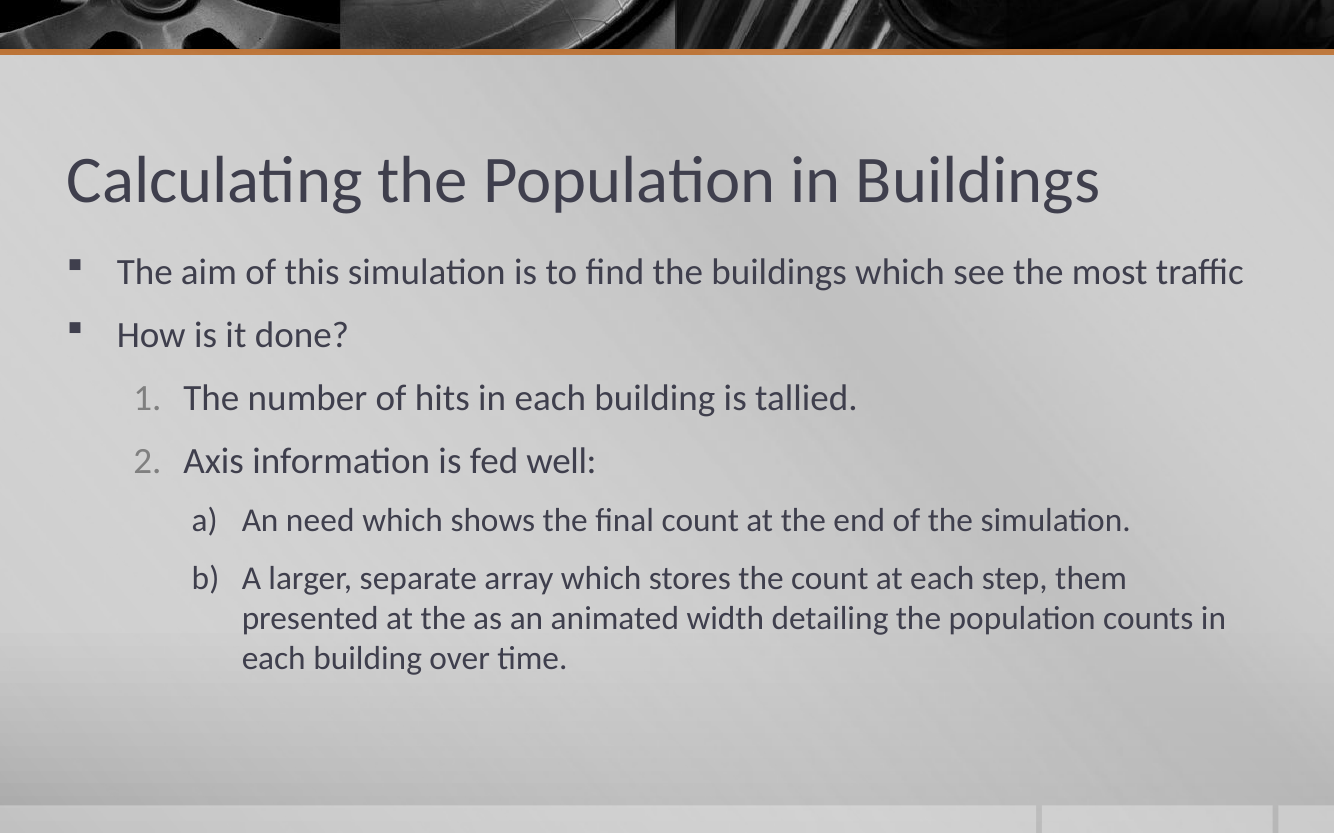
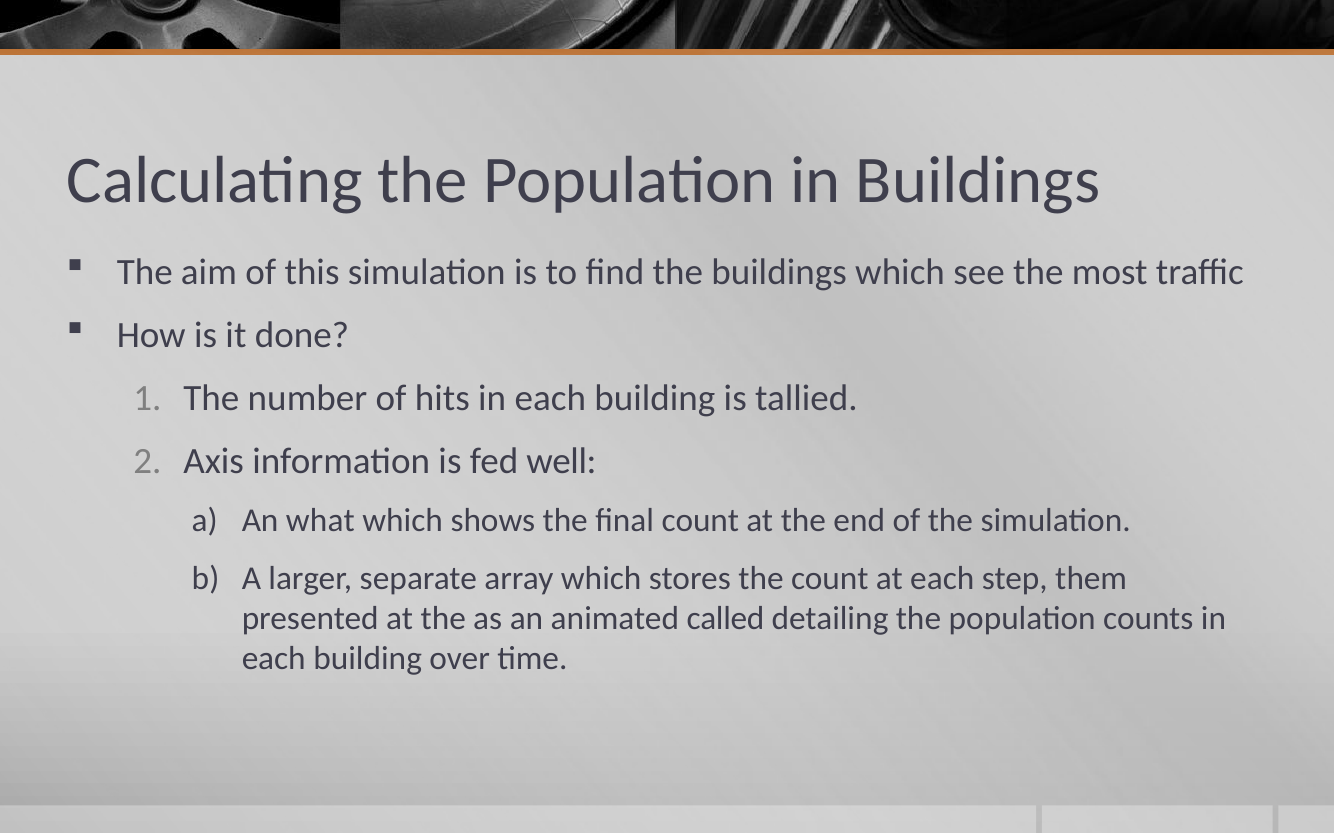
need: need -> what
width: width -> called
